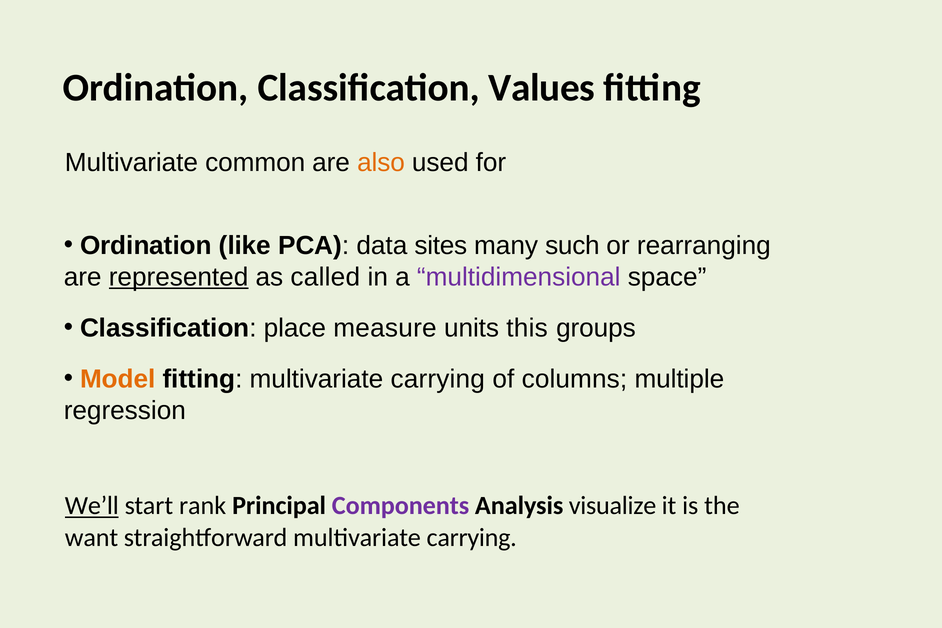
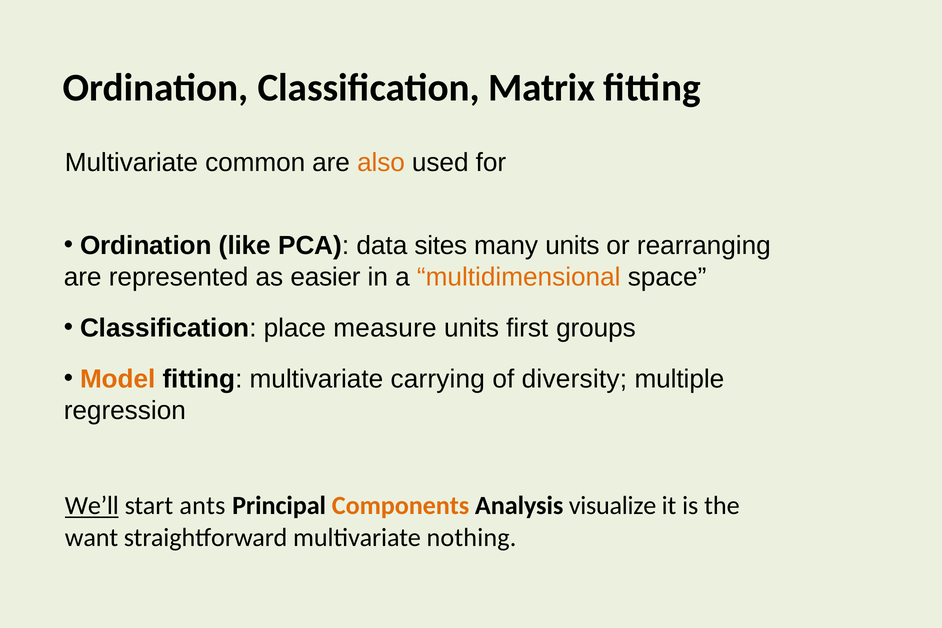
Values: Values -> Matrix
many such: such -> units
represented underline: present -> none
called: called -> easier
multidimensional colour: purple -> orange
this: this -> first
columns: columns -> diversity
rank: rank -> ants
Components colour: purple -> orange
straightforward multivariate carrying: carrying -> nothing
